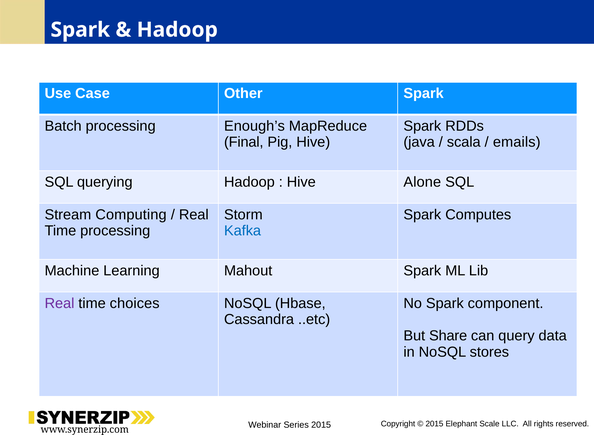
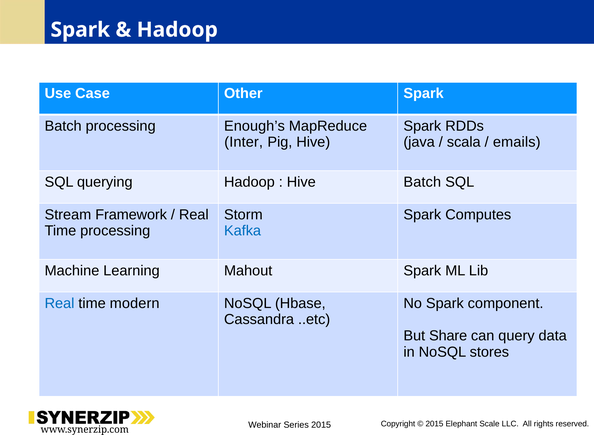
Final: Final -> Inter
Hive Alone: Alone -> Batch
Computing: Computing -> Framework
Real at (60, 303) colour: purple -> blue
choices: choices -> modern
